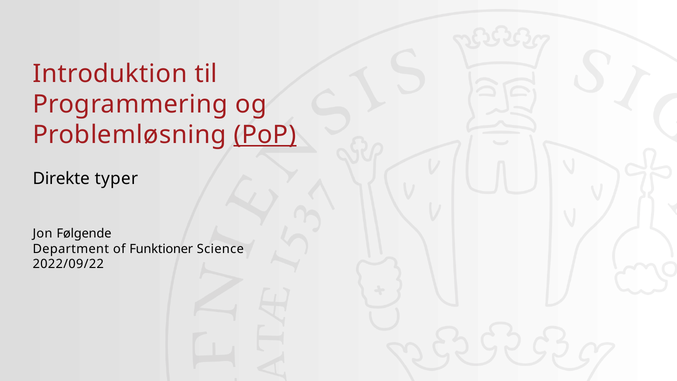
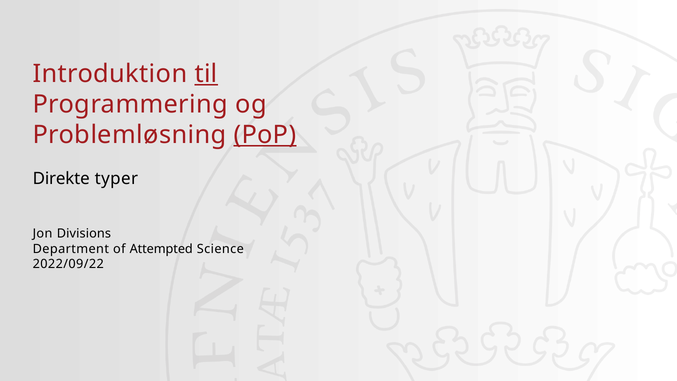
til underline: none -> present
Følgende: Følgende -> Divisions
Funktioner: Funktioner -> Attempted
